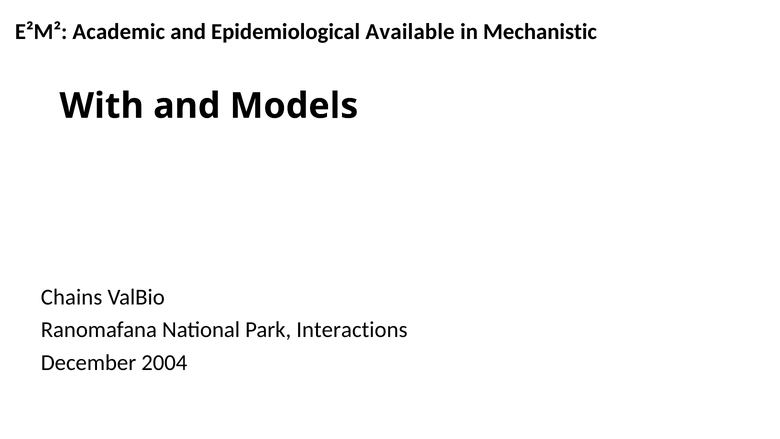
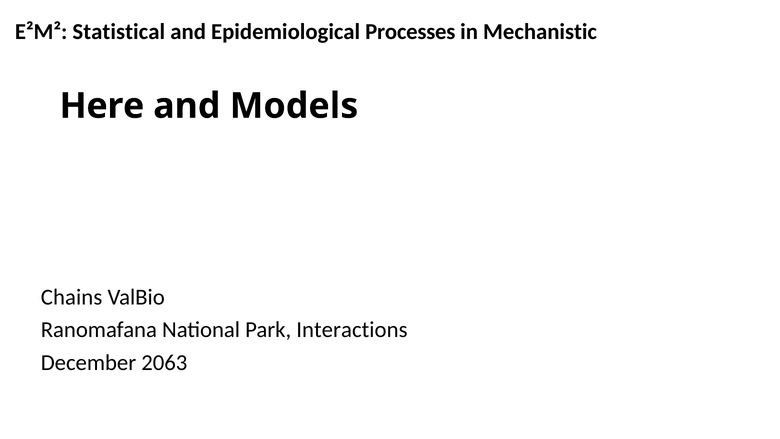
Academic: Academic -> Statistical
Available: Available -> Processes
With: With -> Here
2004: 2004 -> 2063
